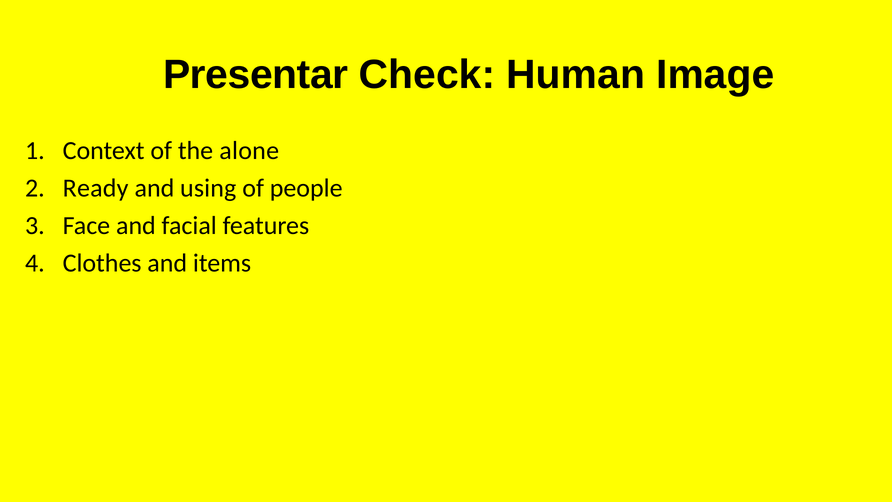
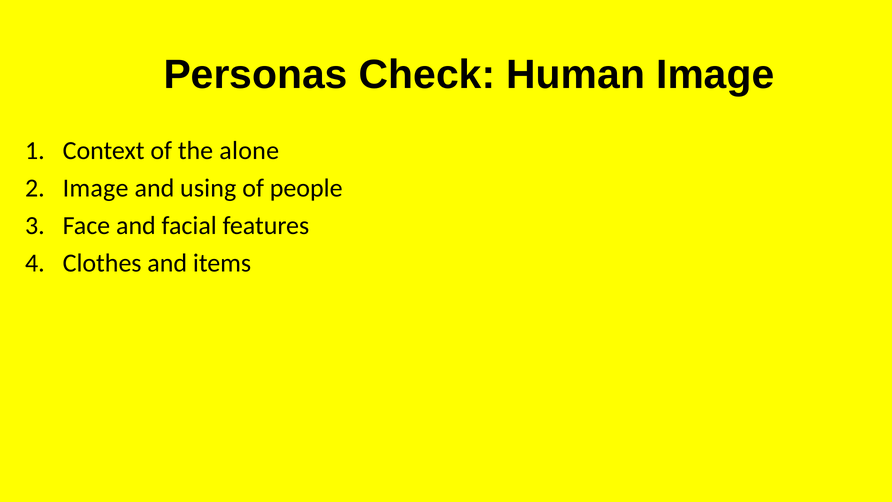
Presentar: Presentar -> Personas
Ready at (96, 188): Ready -> Image
